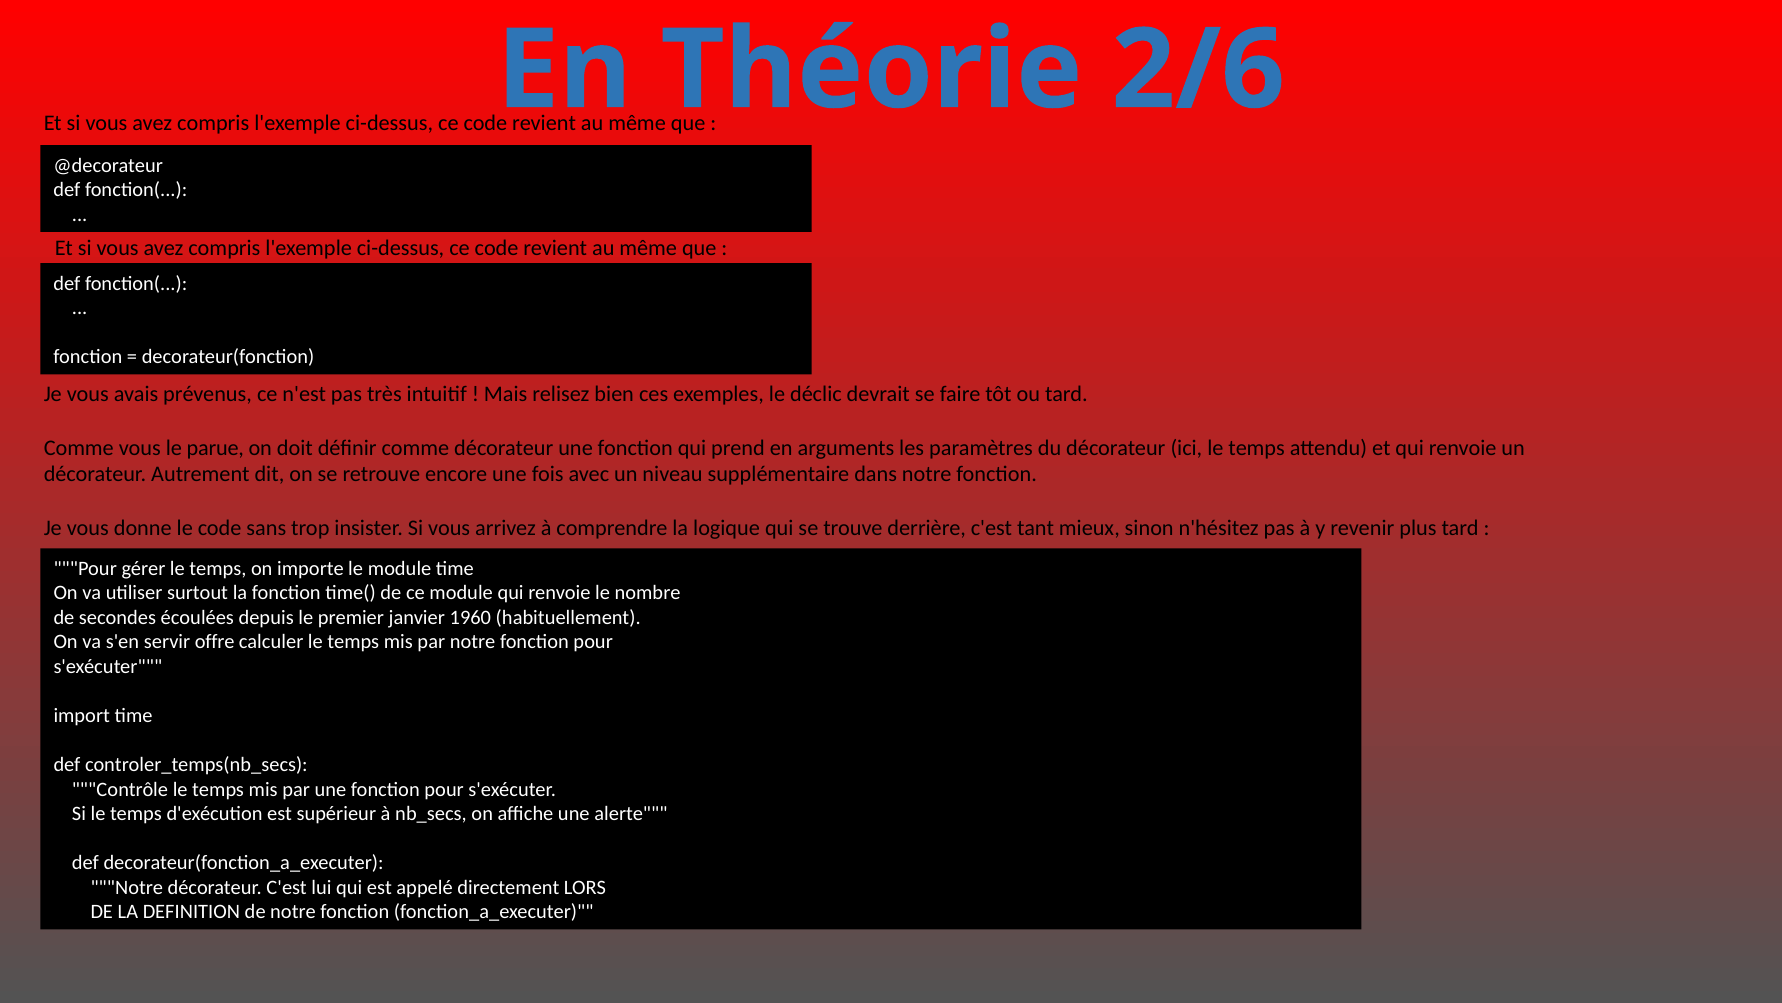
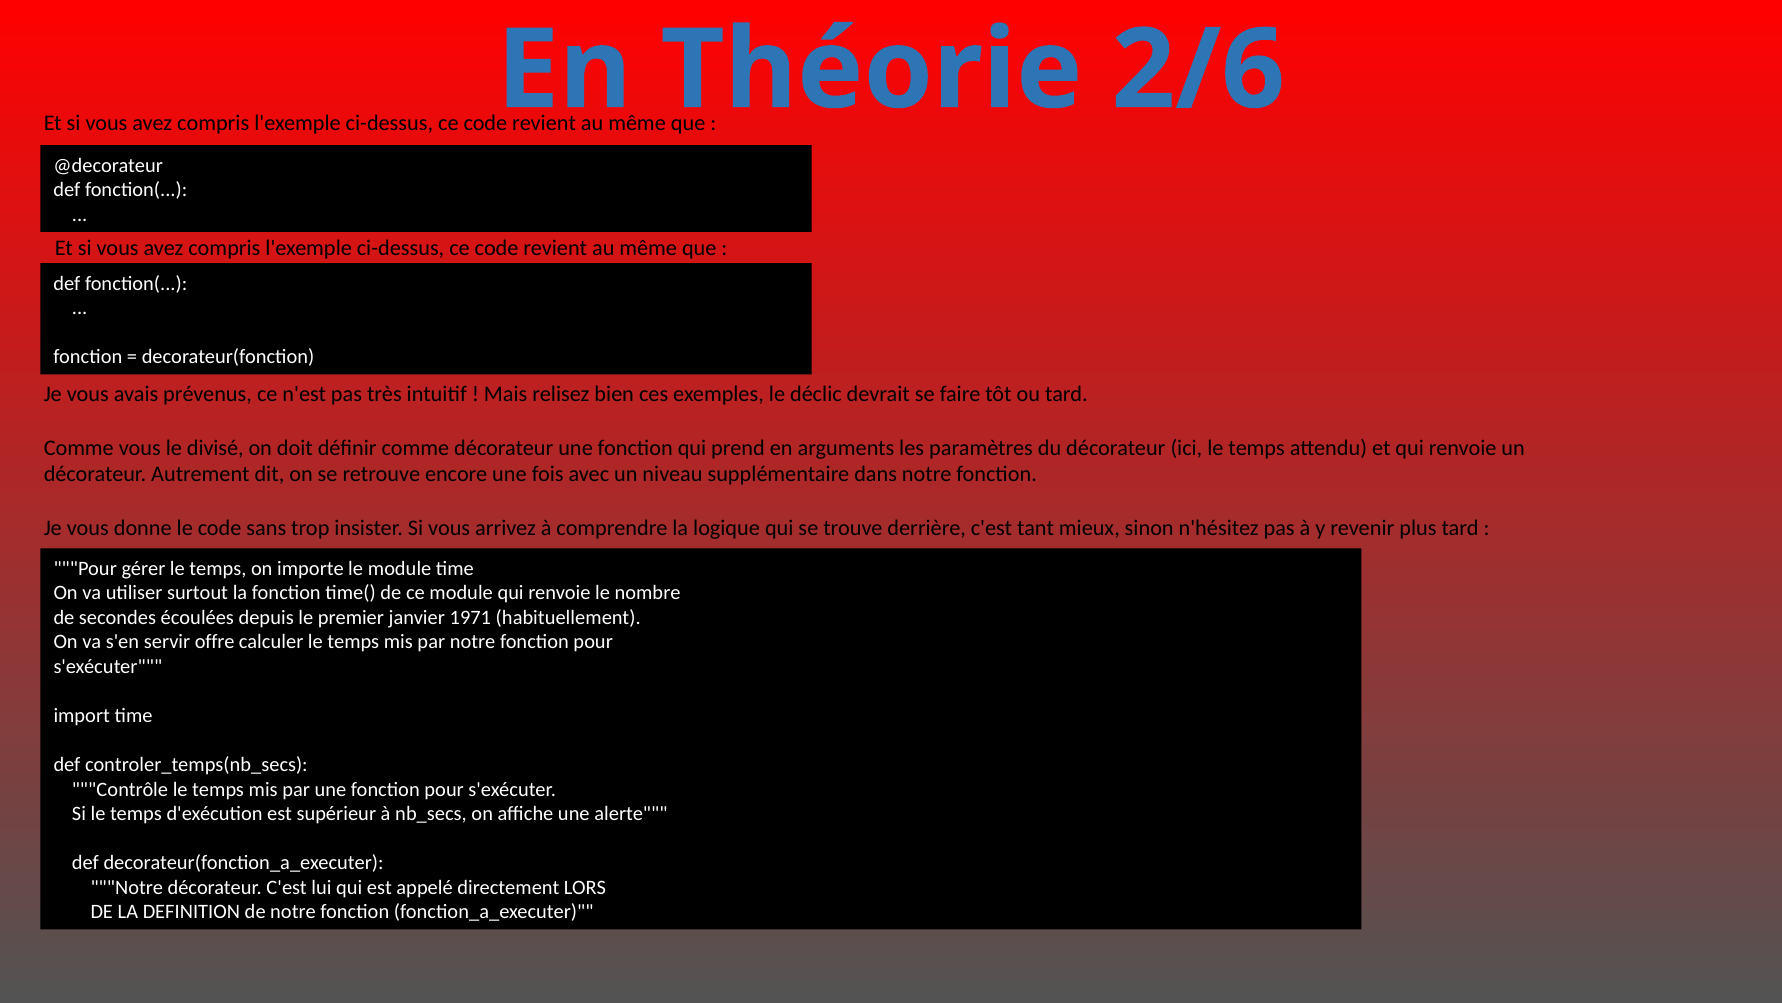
parue: parue -> divisé
1960: 1960 -> 1971
